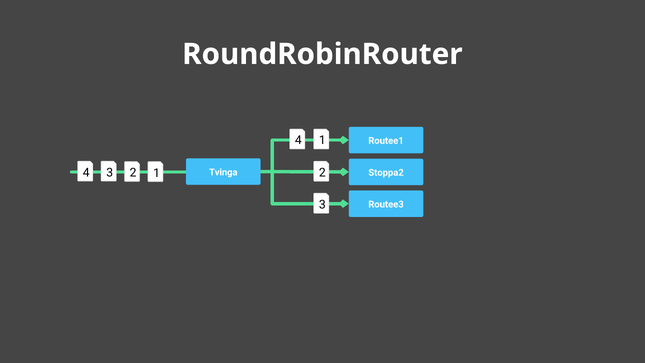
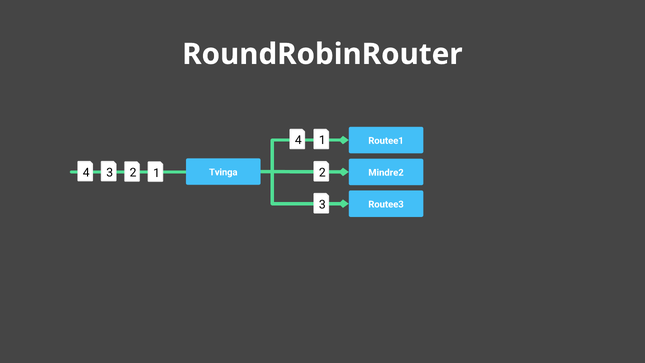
Stoppa2: Stoppa2 -> Mindre2
